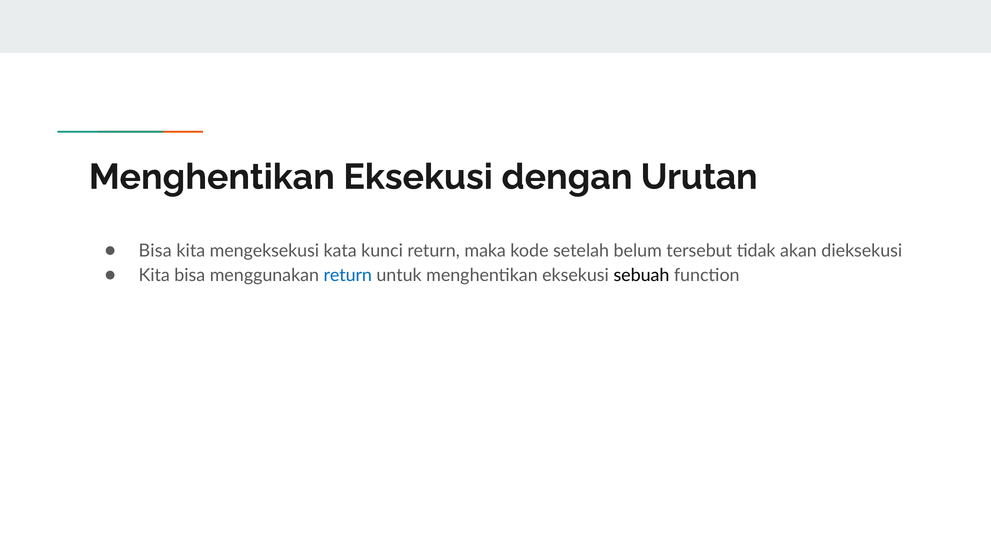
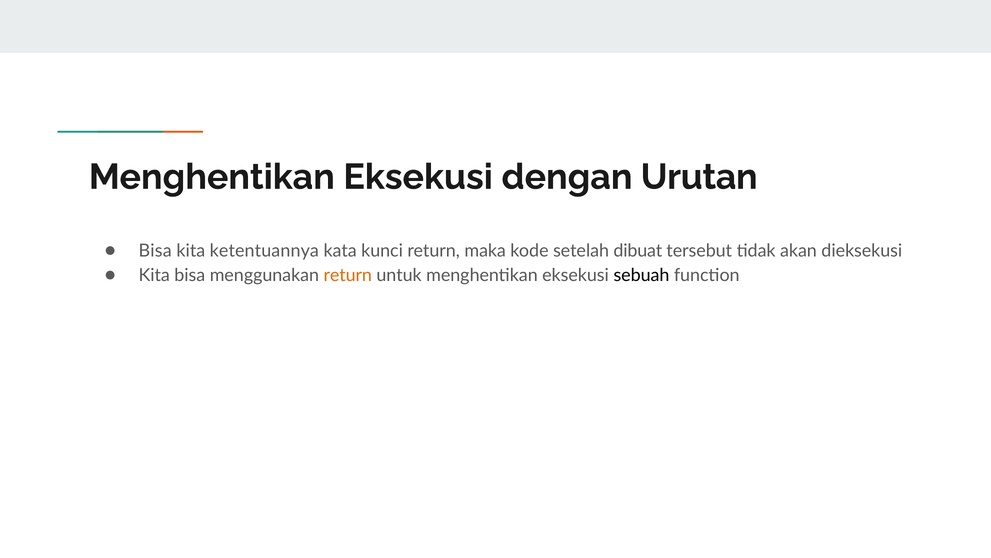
mengeksekusi: mengeksekusi -> ketentuannya
belum: belum -> dibuat
return at (348, 275) colour: blue -> orange
